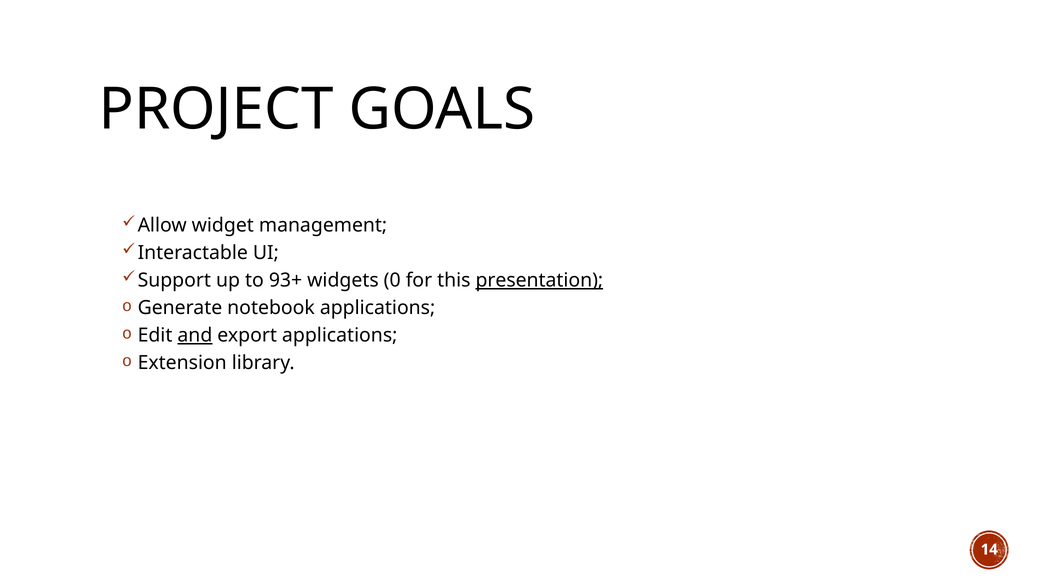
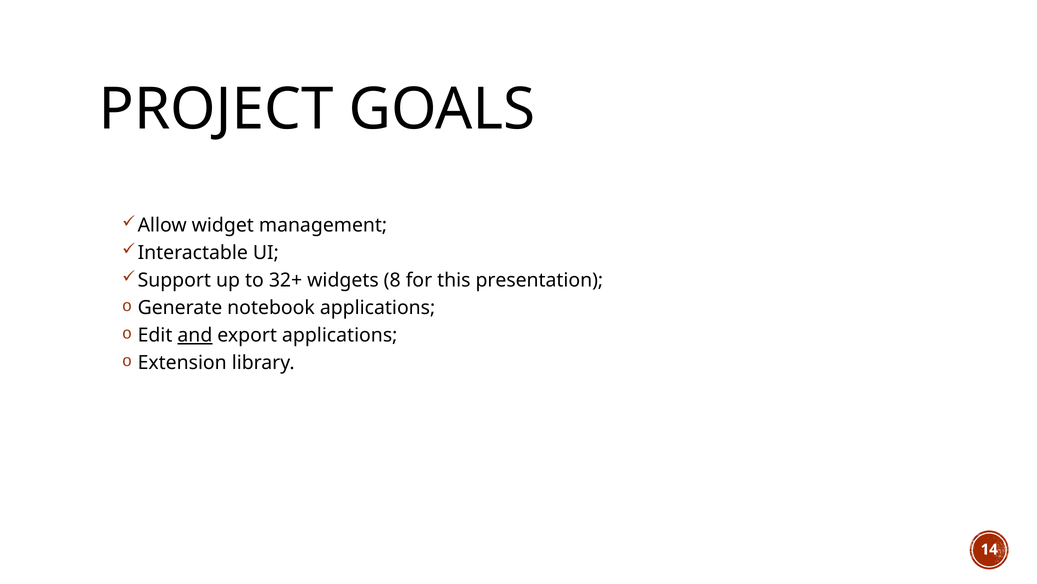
93+: 93+ -> 32+
0: 0 -> 8
presentation underline: present -> none
